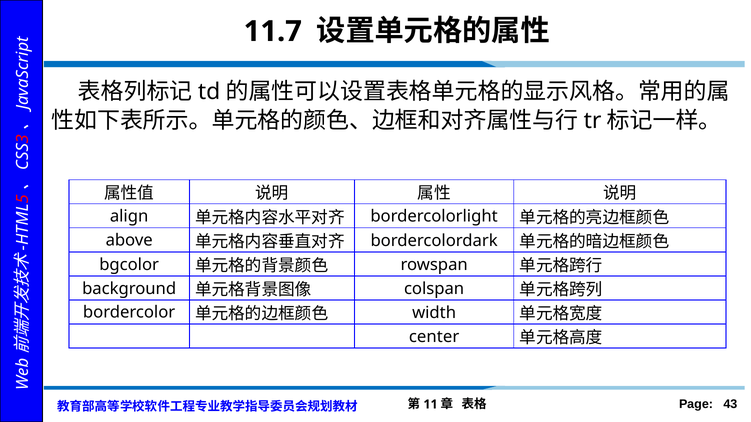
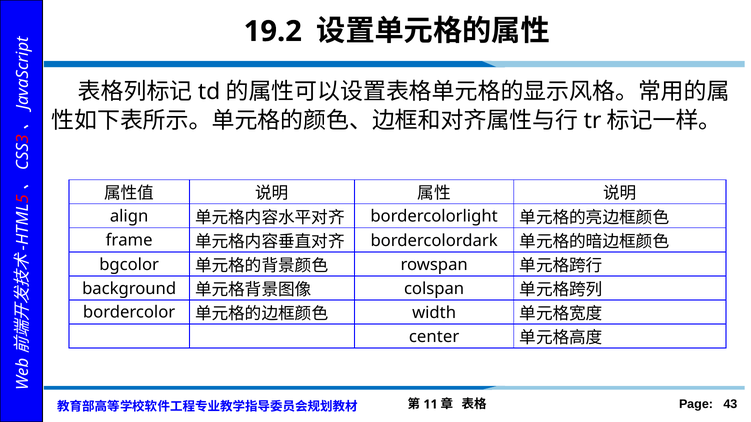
11.7: 11.7 -> 19.2
above: above -> frame
